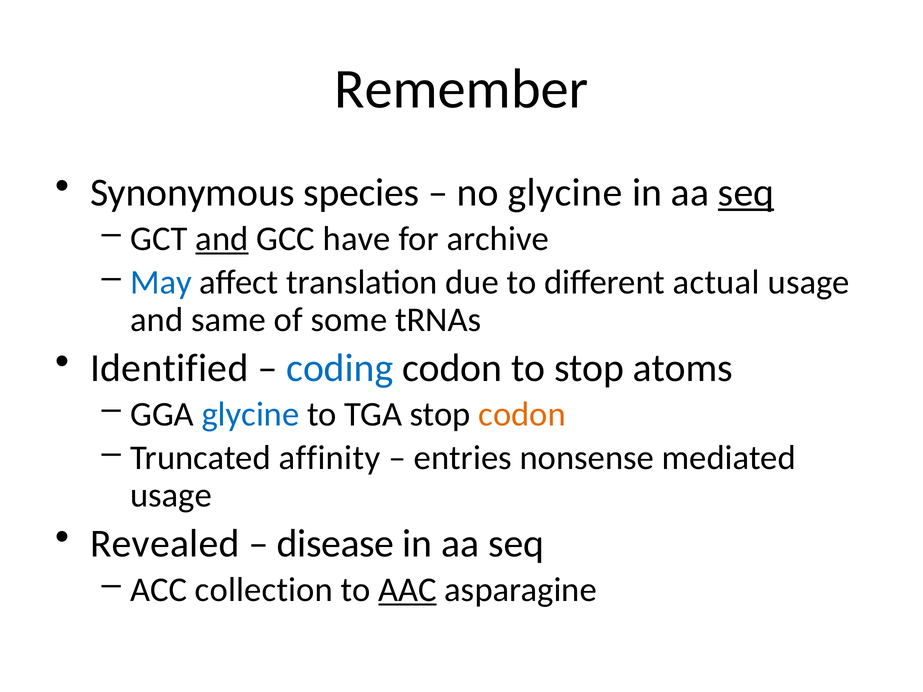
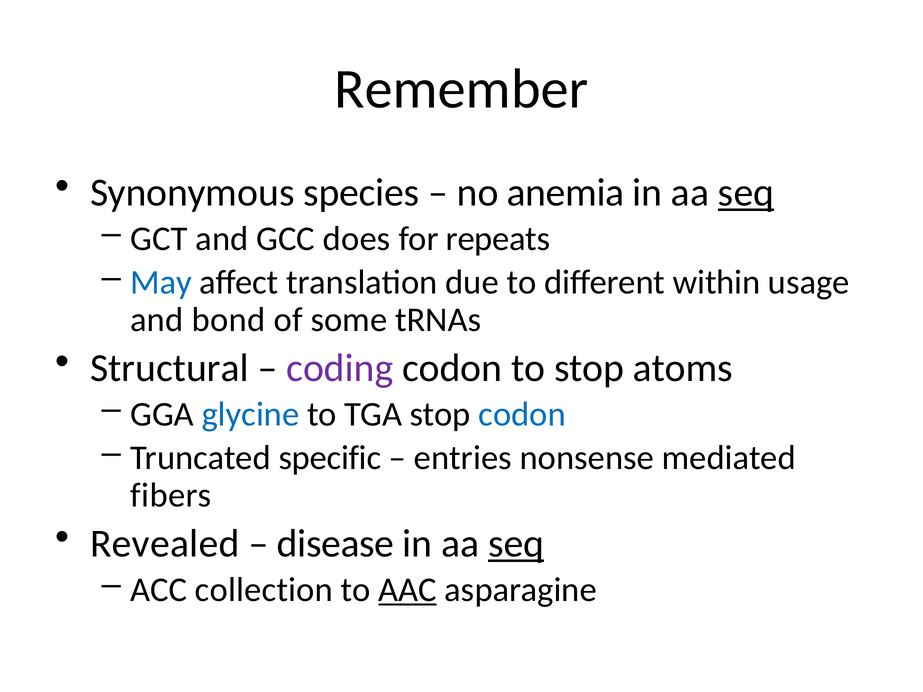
no glycine: glycine -> anemia
and at (222, 239) underline: present -> none
have: have -> does
archive: archive -> repeats
actual: actual -> within
same: same -> bond
Identified: Identified -> Structural
coding colour: blue -> purple
codon at (522, 414) colour: orange -> blue
affinity: affinity -> specific
usage at (171, 496): usage -> fibers
seq at (516, 544) underline: none -> present
